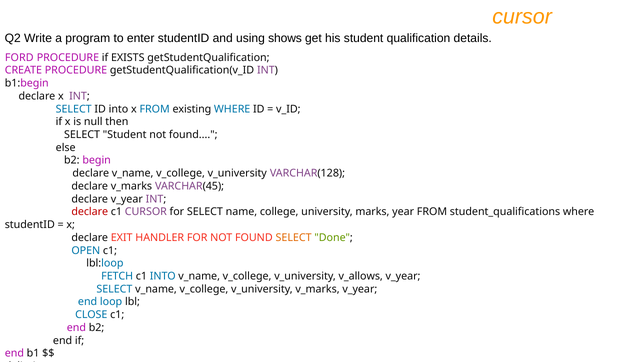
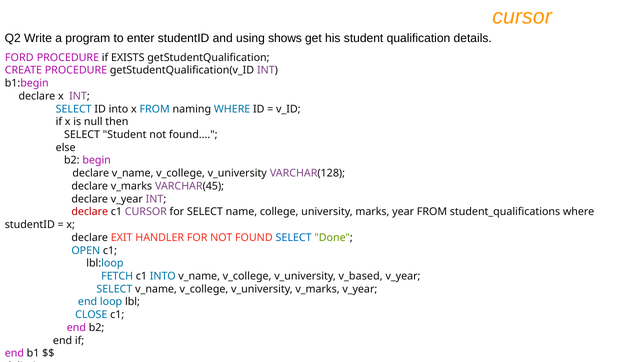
existing: existing -> naming
SELECT at (294, 237) colour: orange -> blue
v_allows: v_allows -> v_based
